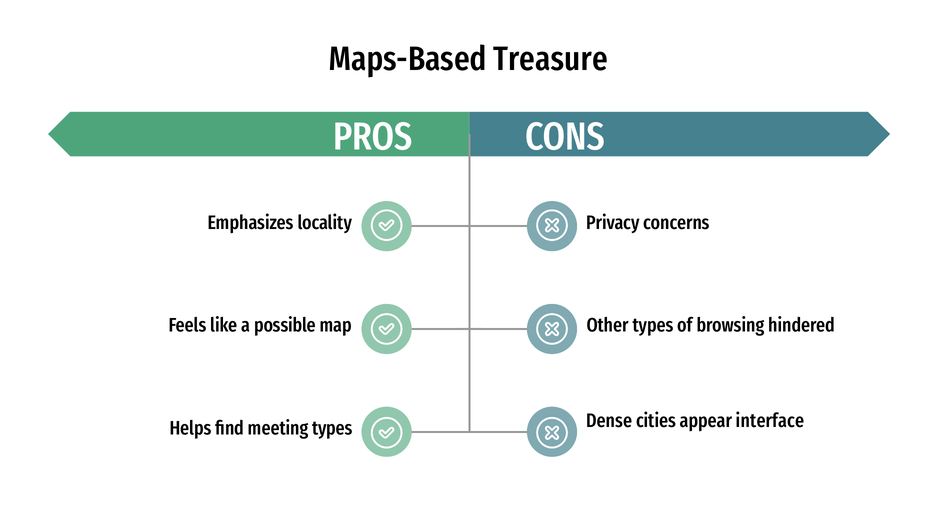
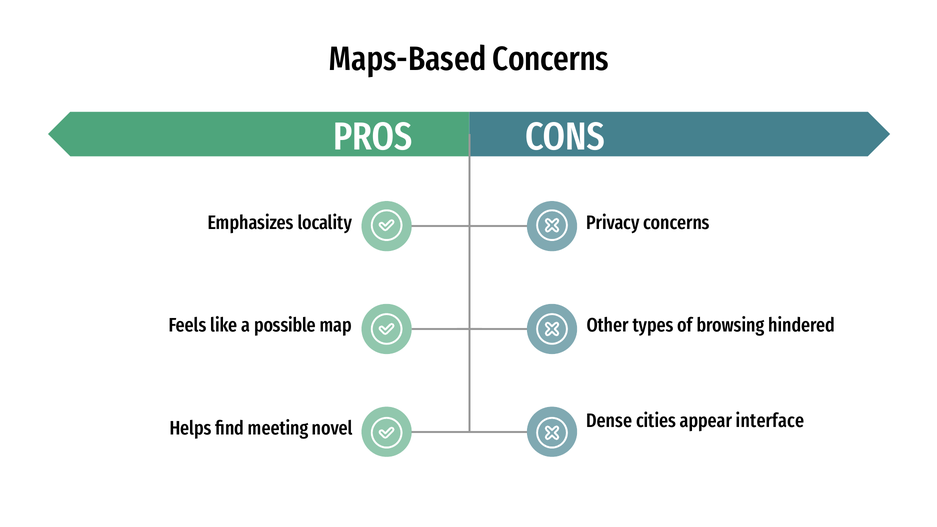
Maps-Based Treasure: Treasure -> Concerns
meeting types: types -> novel
